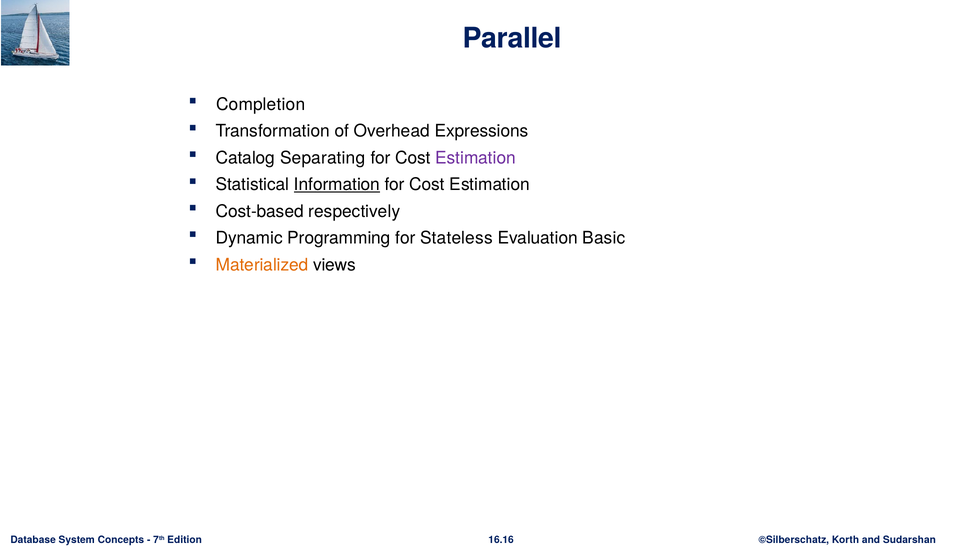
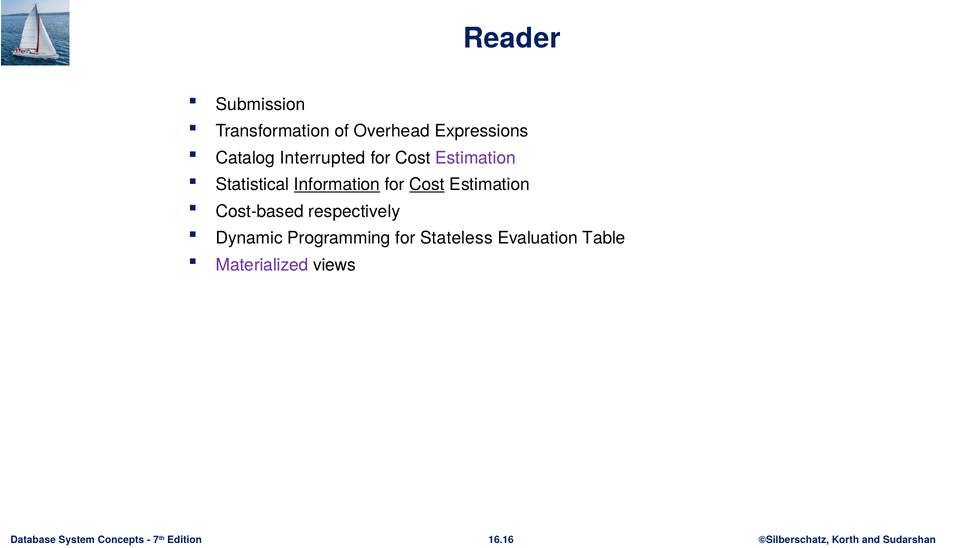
Parallel: Parallel -> Reader
Completion: Completion -> Submission
Separating: Separating -> Interrupted
Cost at (427, 185) underline: none -> present
Basic: Basic -> Table
Materialized colour: orange -> purple
